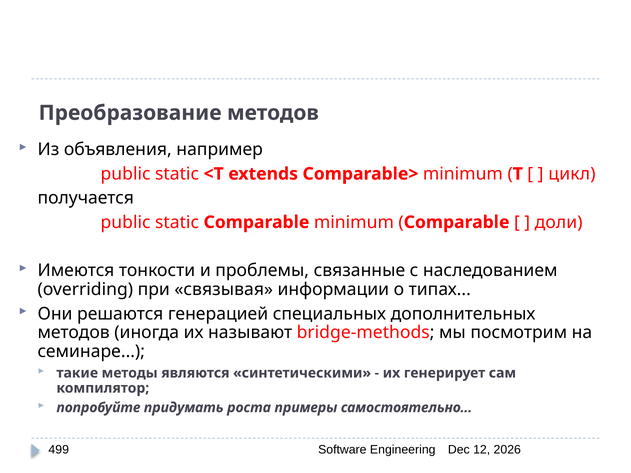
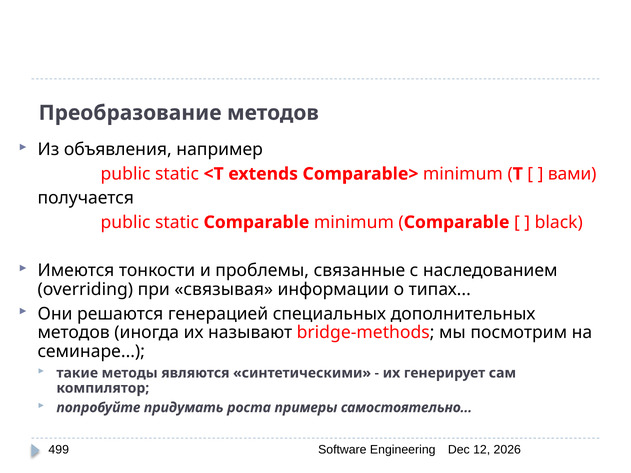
цикл: цикл -> вами
доли: доли -> black
